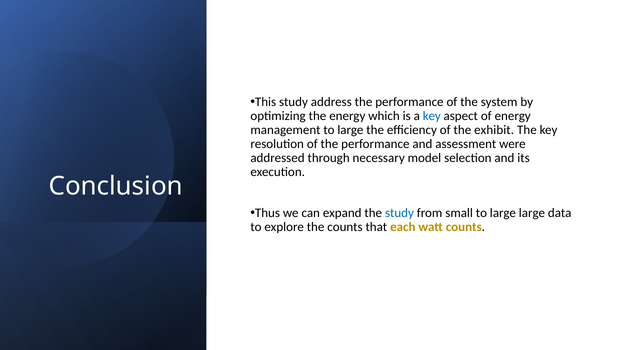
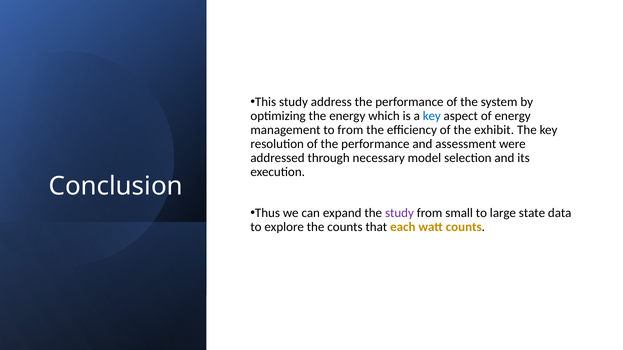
management to large: large -> from
study at (399, 213) colour: blue -> purple
large large: large -> state
